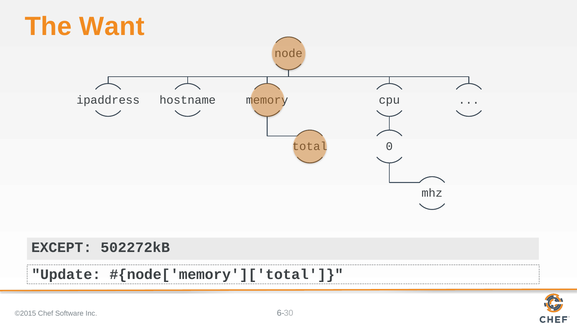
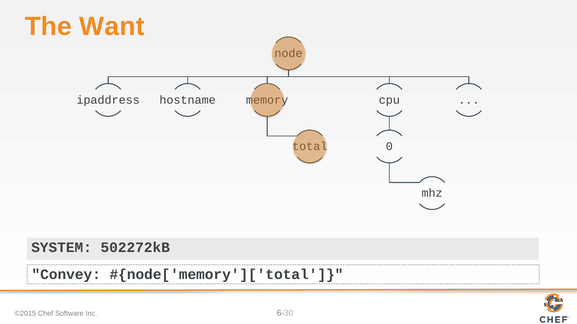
EXCEPT: EXCEPT -> SYSTEM
Update: Update -> Convey
